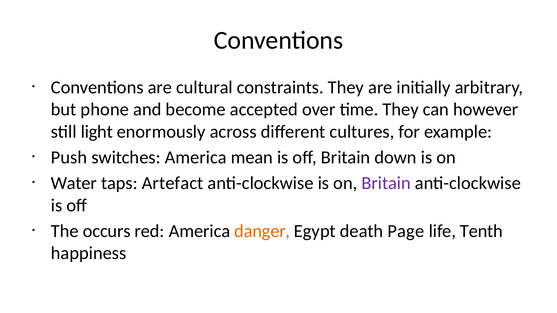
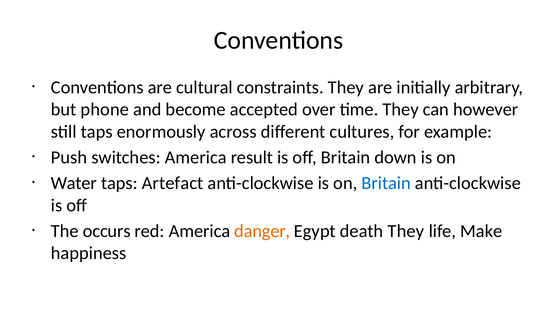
still light: light -> taps
mean: mean -> result
Britain at (386, 183) colour: purple -> blue
death Page: Page -> They
Tenth: Tenth -> Make
